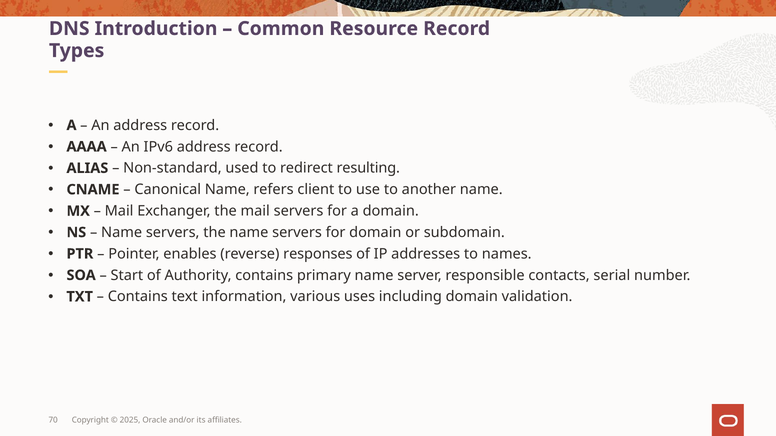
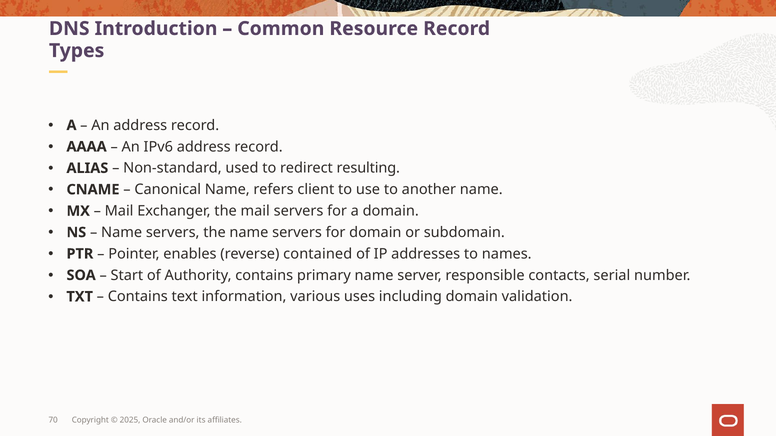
responses: responses -> contained
